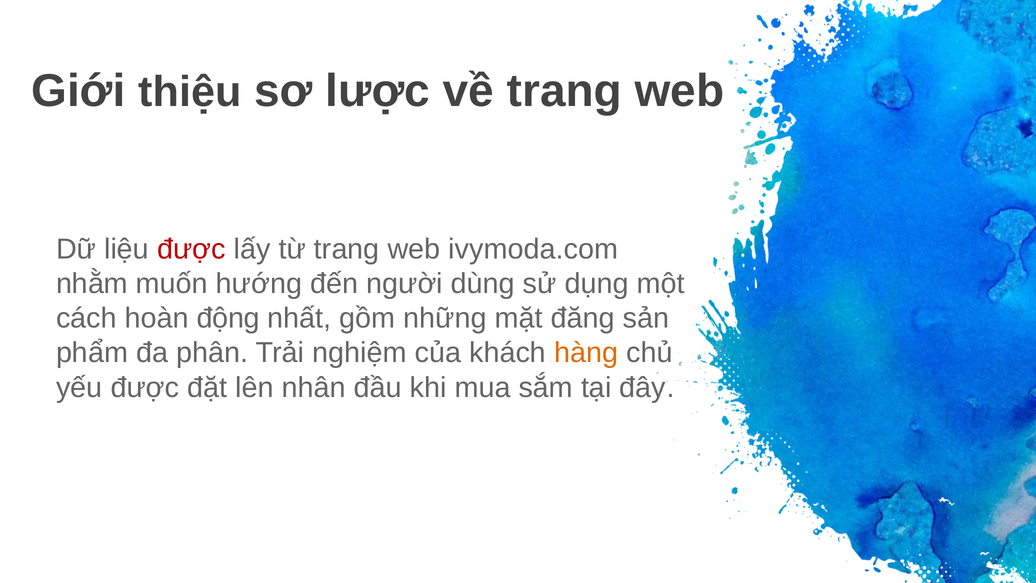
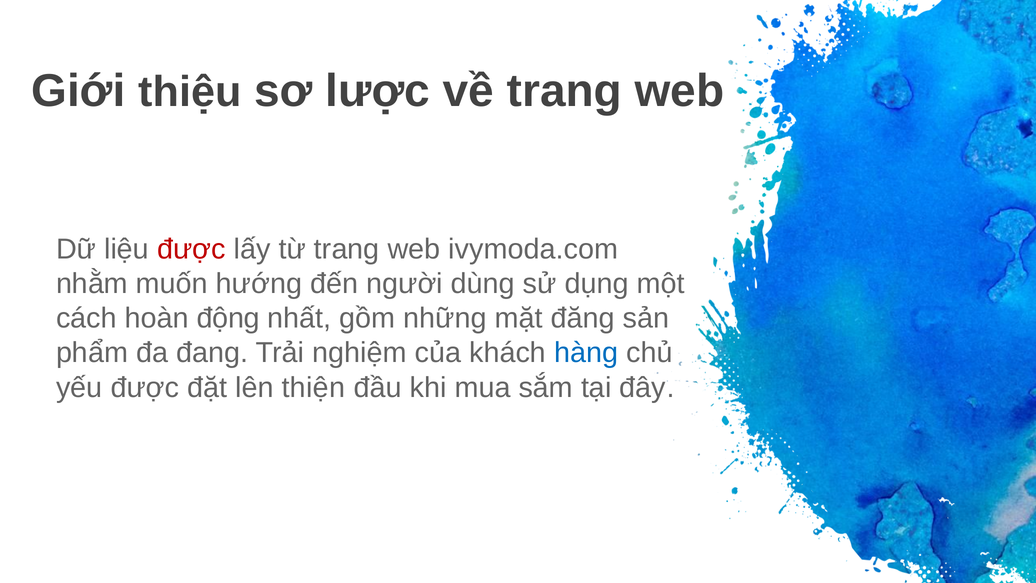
phân: phân -> đang
hàng colour: orange -> blue
nhân: nhân -> thiện
